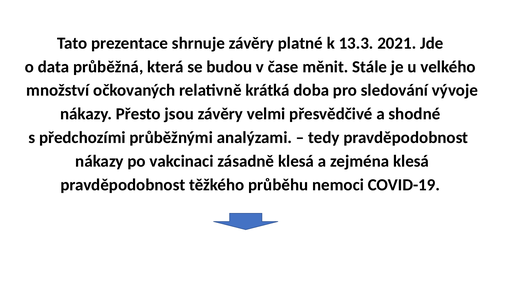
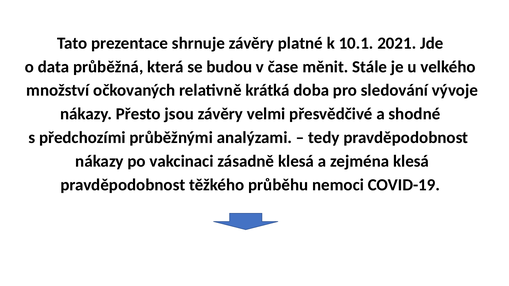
13.3: 13.3 -> 10.1
